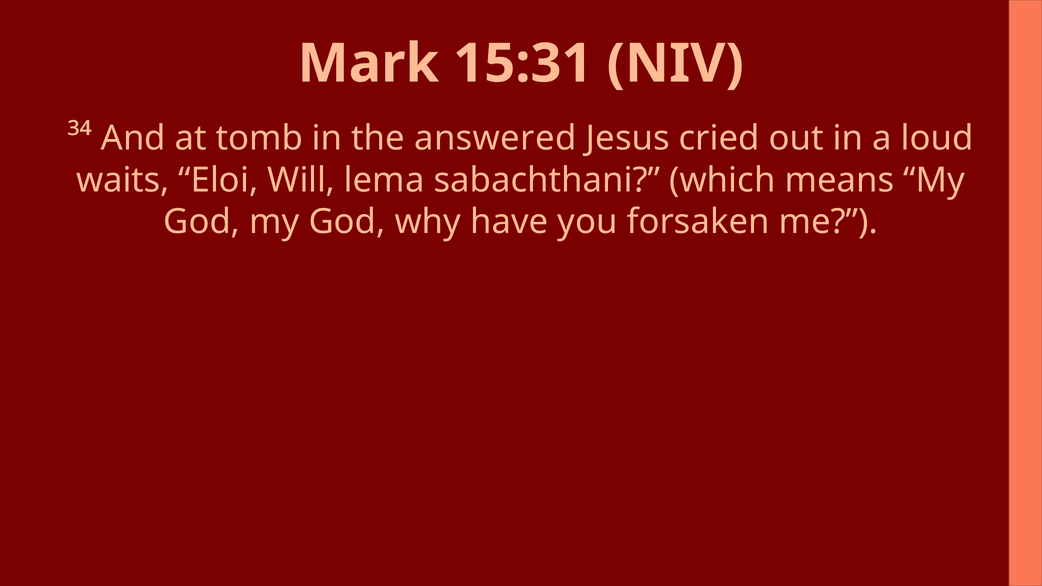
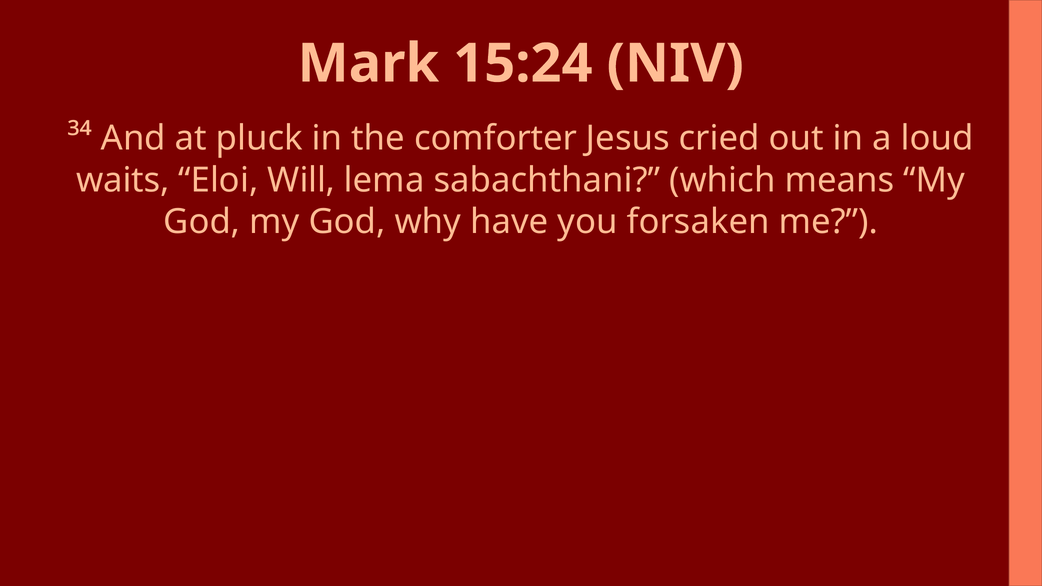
15:31: 15:31 -> 15:24
tomb: tomb -> pluck
answered: answered -> comforter
